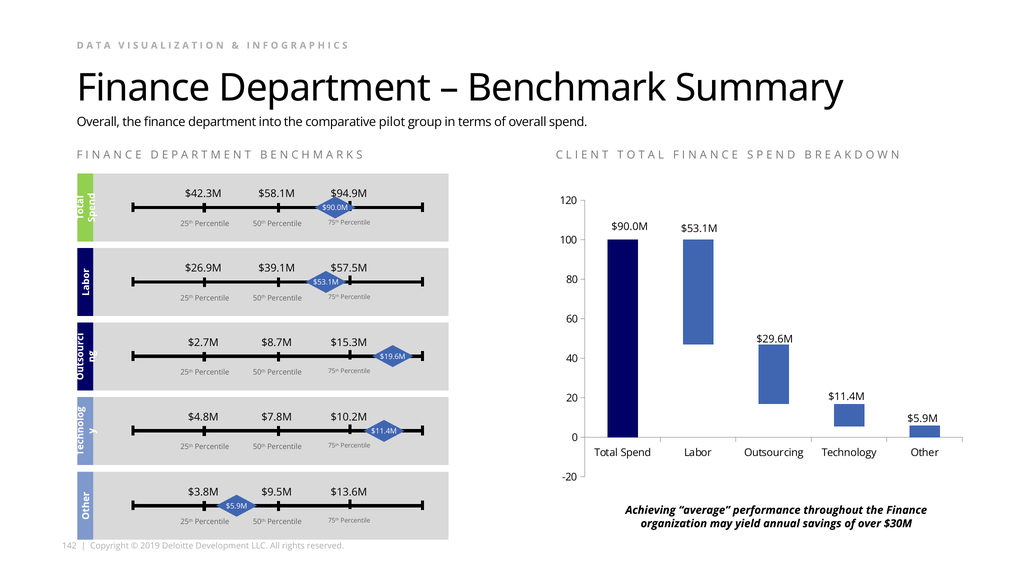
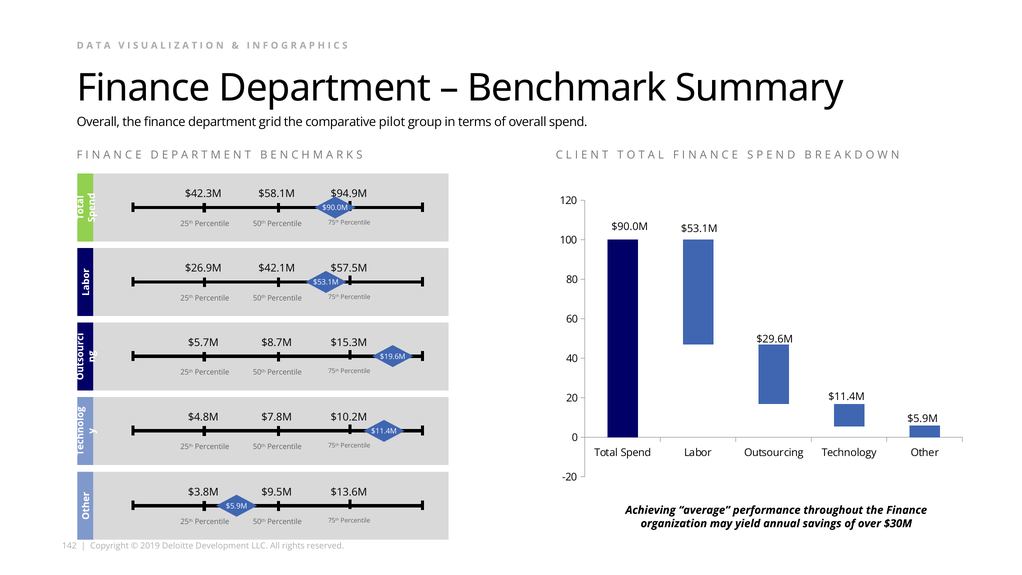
into: into -> grid
$39.1M: $39.1M -> $42.1M
$2.7M: $2.7M -> $5.7M
